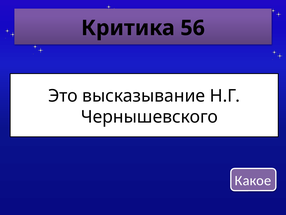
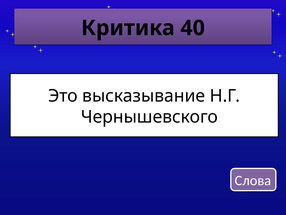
56: 56 -> 40
Какое: Какое -> Слова
